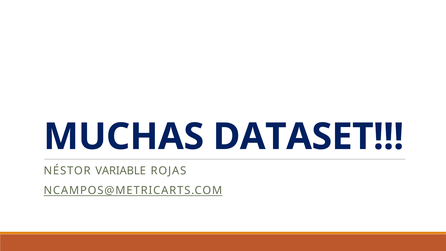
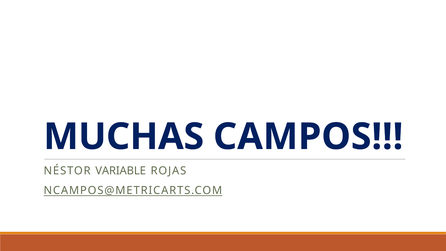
DATASET: DATASET -> CAMPOS
